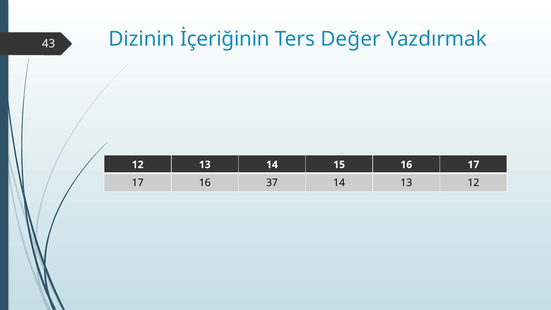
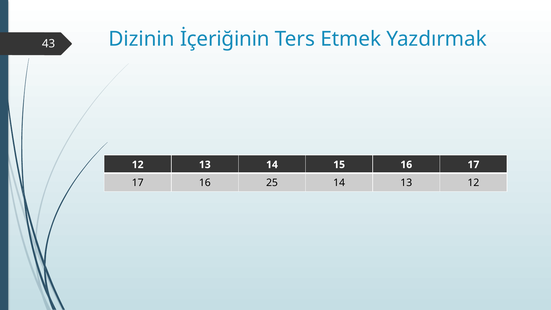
Değer: Değer -> Etmek
37: 37 -> 25
